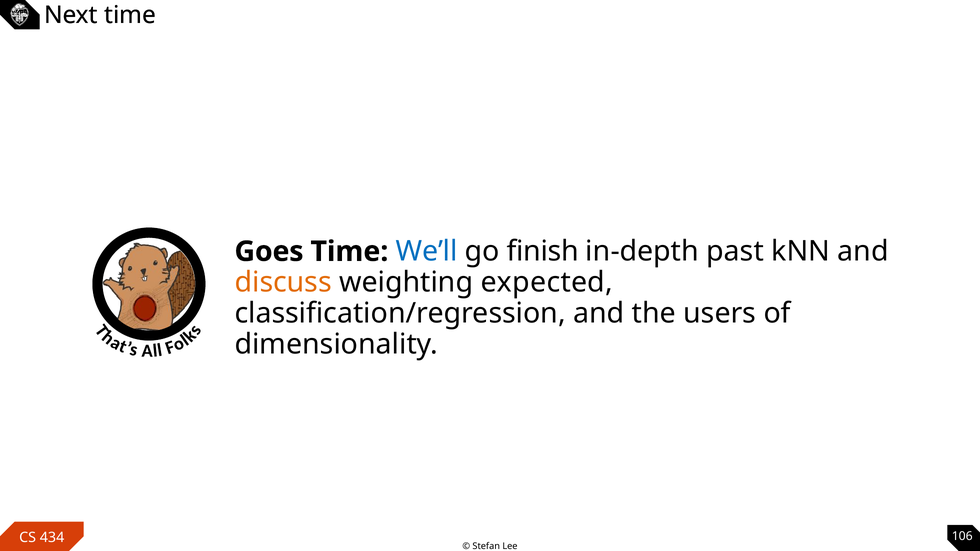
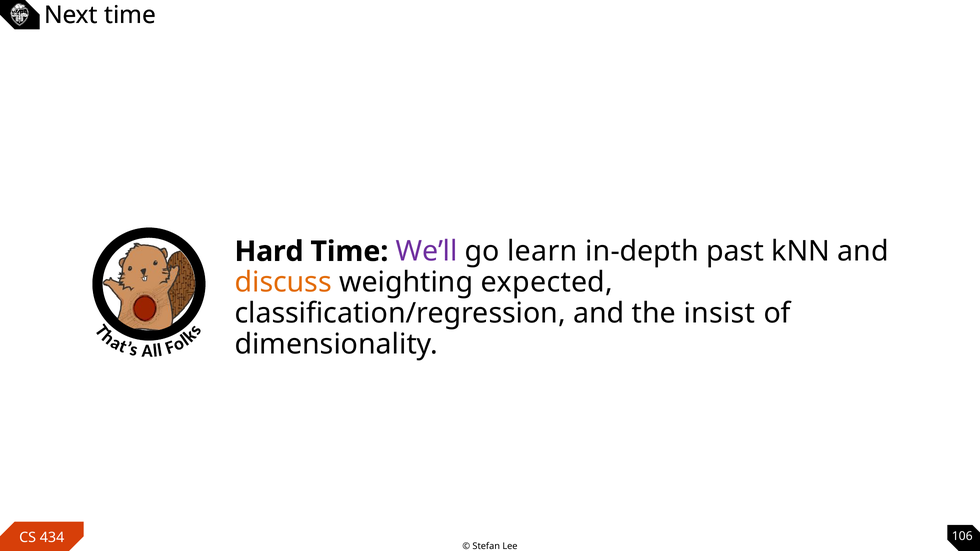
Goes: Goes -> Hard
We’ll colour: blue -> purple
finish: finish -> learn
users: users -> insist
